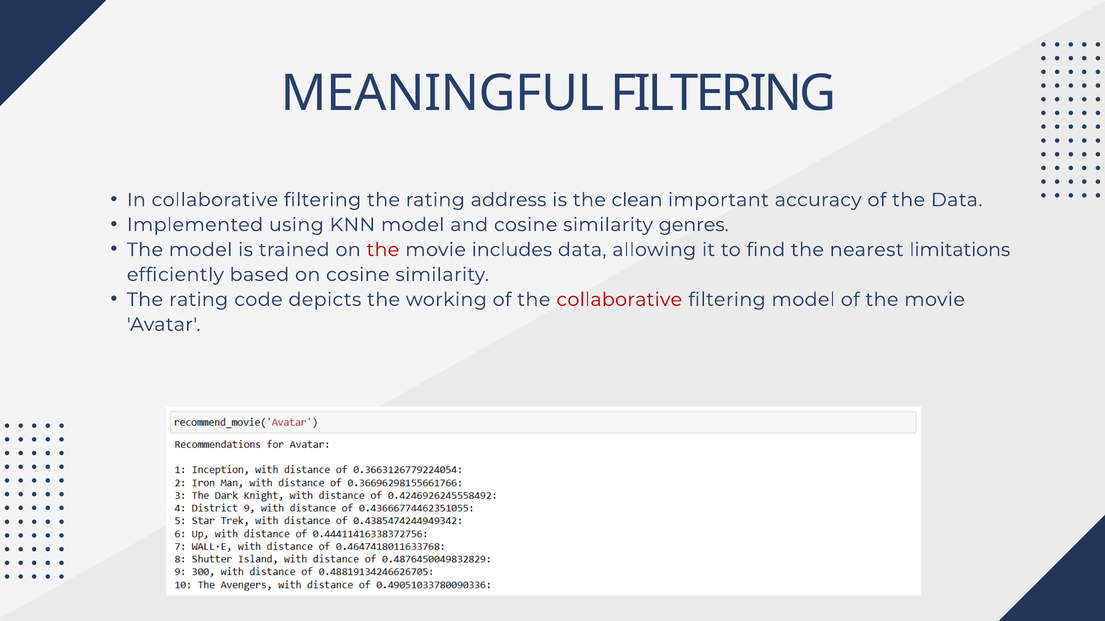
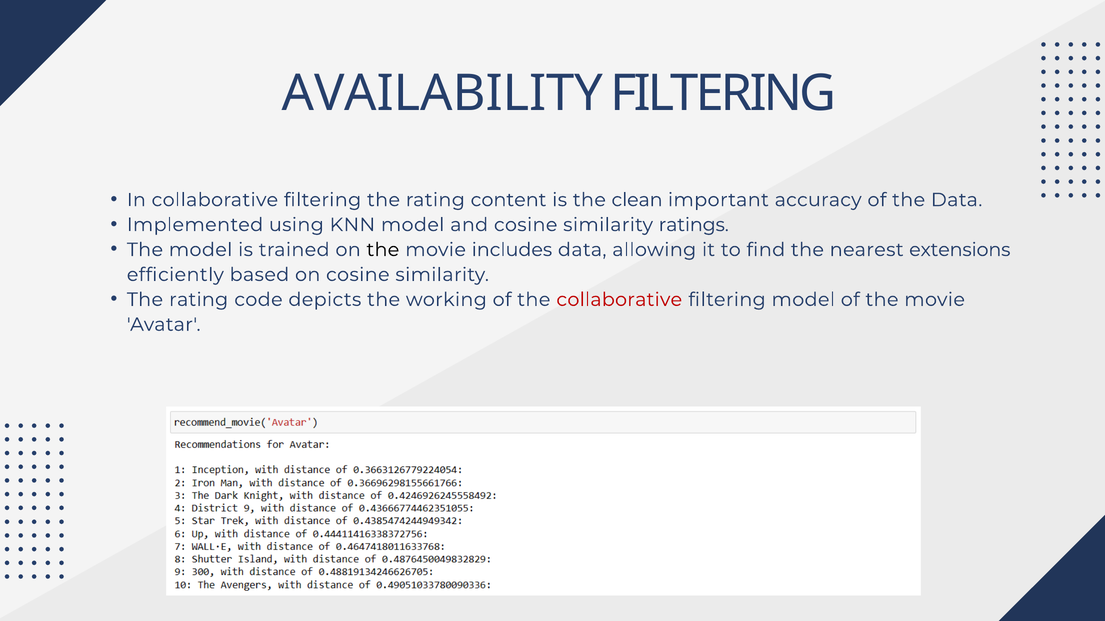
MEANINGFUL: MEANINGFUL -> AVAILABILITY
address: address -> content
genres: genres -> ratings
the at (383, 250) colour: red -> black
limitations: limitations -> extensions
